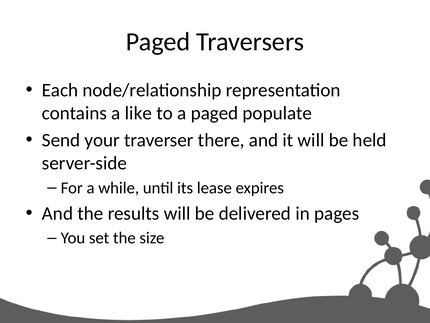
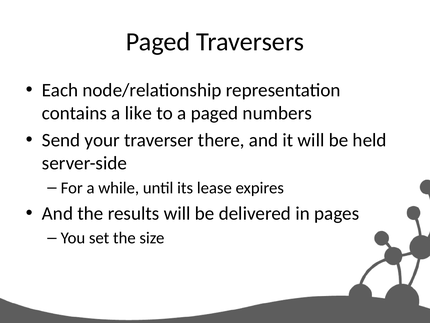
populate: populate -> numbers
